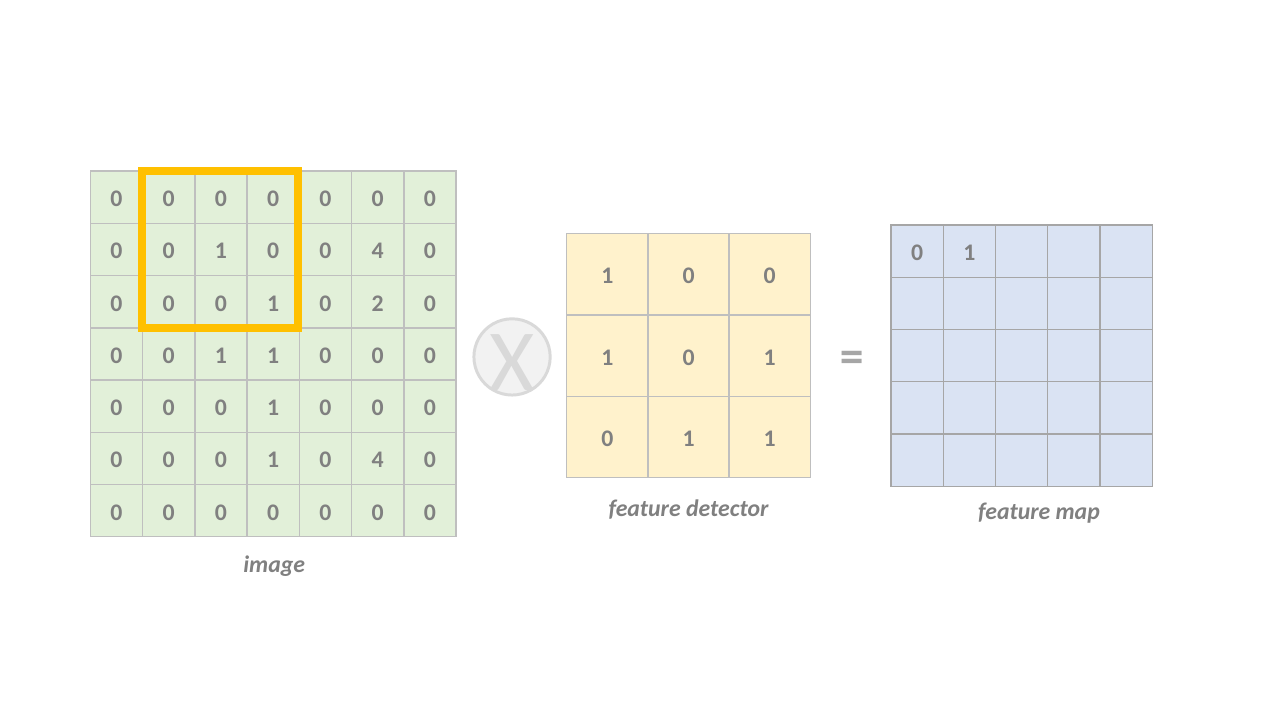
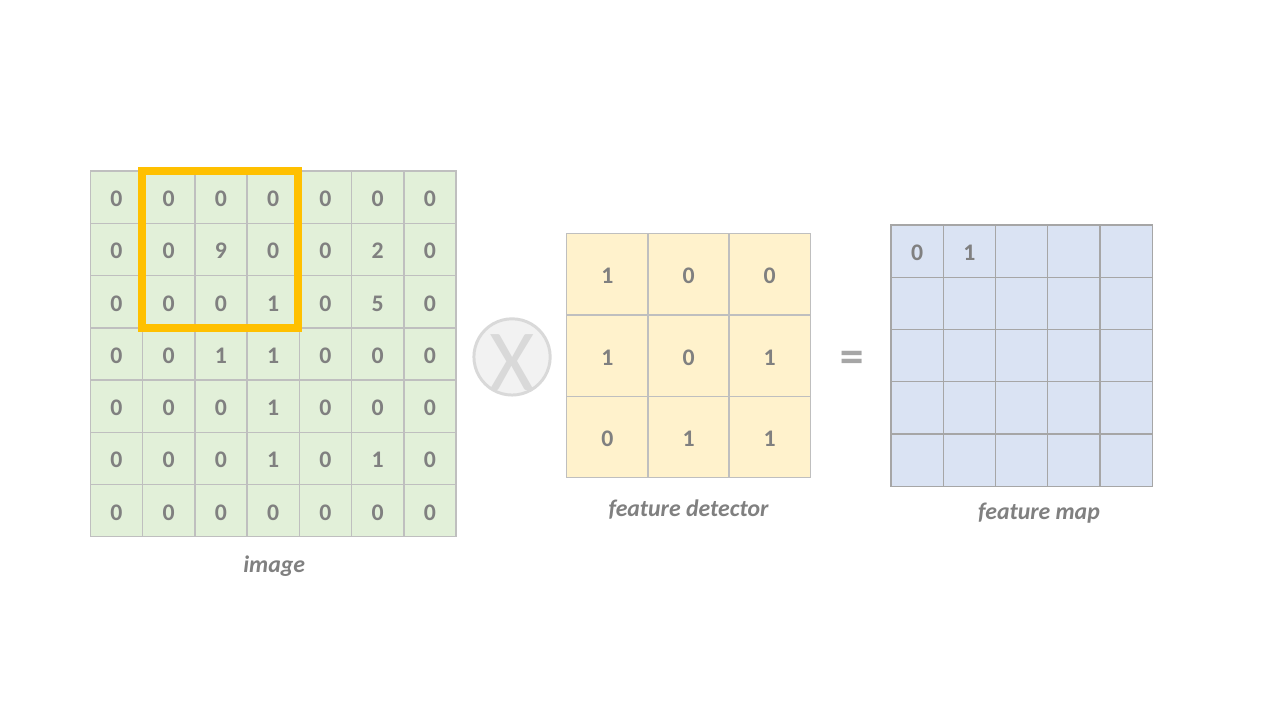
1 at (221, 251): 1 -> 9
0 0 4: 4 -> 2
2: 2 -> 5
4 at (378, 460): 4 -> 1
